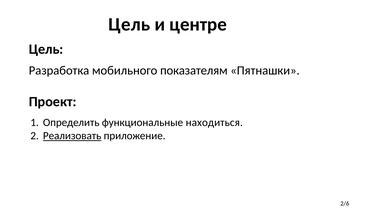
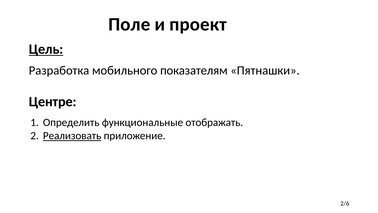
Цель at (129, 24): Цель -> Поле
центре: центре -> проект
Цель at (46, 49) underline: none -> present
Проект: Проект -> Центре
находиться: находиться -> отображать
